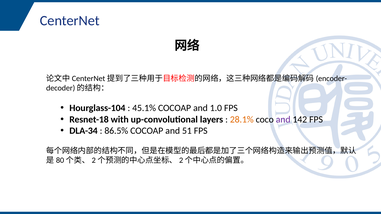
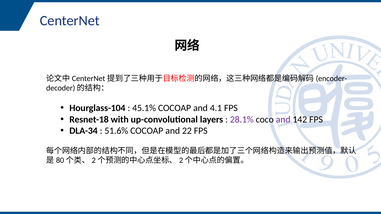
1.0: 1.0 -> 4.1
28.1% colour: orange -> purple
86.5%: 86.5% -> 51.6%
51: 51 -> 22
